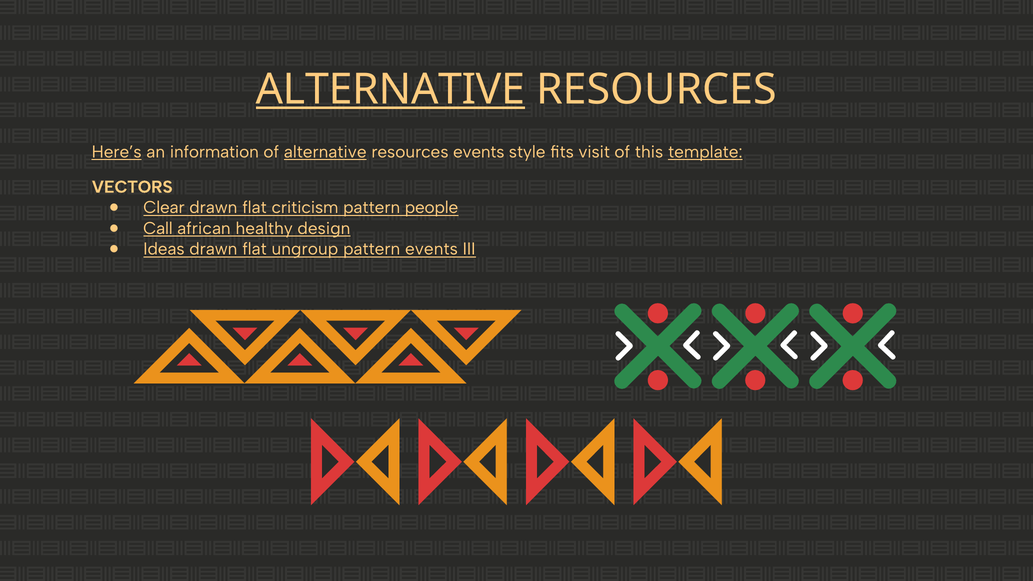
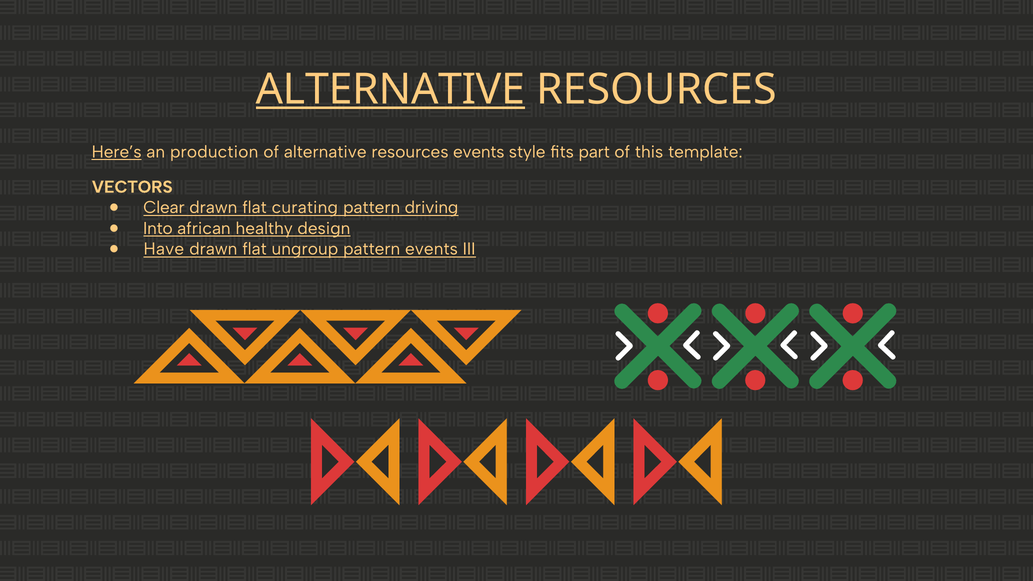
information: information -> production
alternative at (325, 152) underline: present -> none
visit: visit -> part
template underline: present -> none
criticism: criticism -> curating
people: people -> driving
Call: Call -> Into
Ideas: Ideas -> Have
